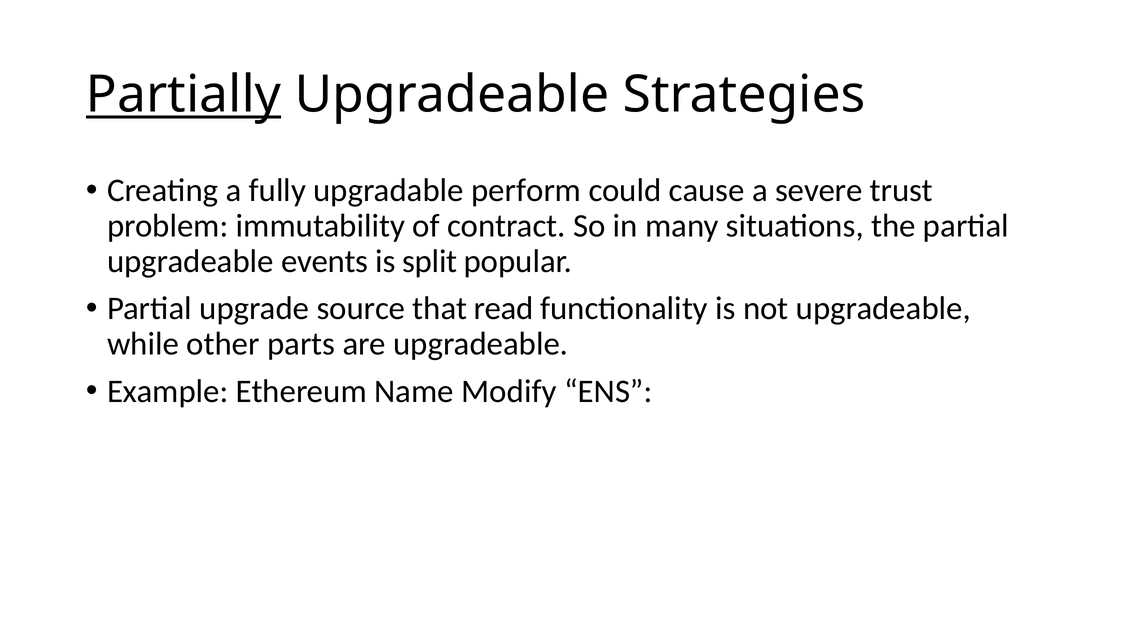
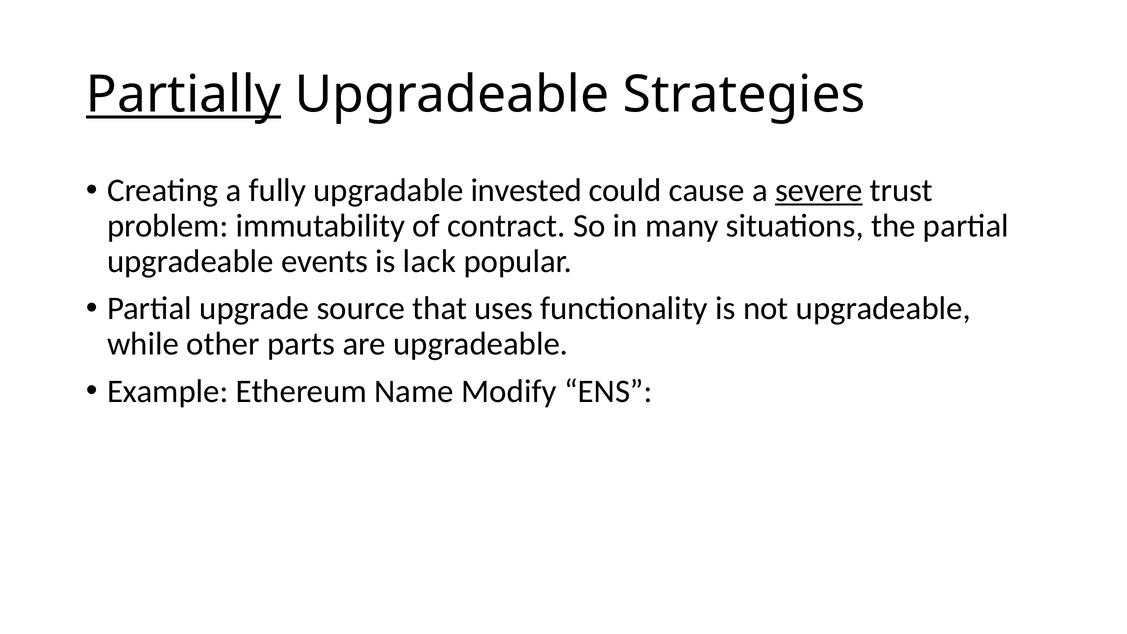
perform: perform -> invested
severe underline: none -> present
split: split -> lack
read: read -> uses
